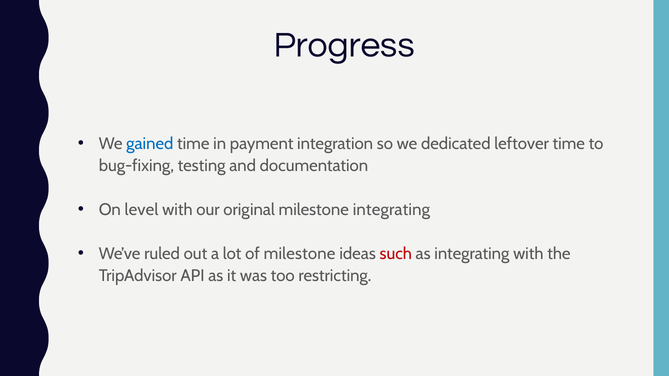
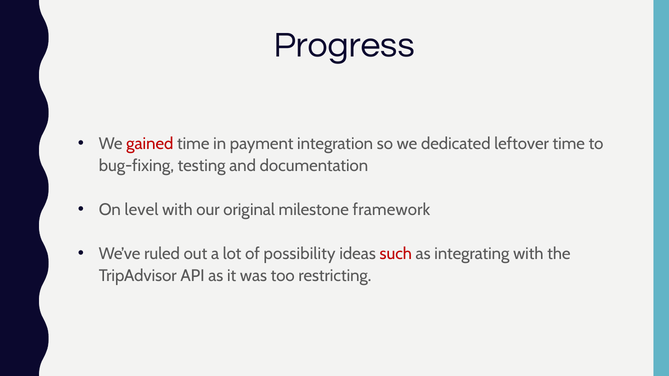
gained colour: blue -> red
milestone integrating: integrating -> framework
of milestone: milestone -> possibility
